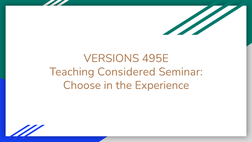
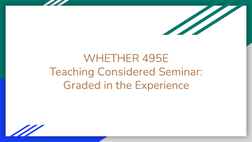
VERSIONS: VERSIONS -> WHETHER
Choose: Choose -> Graded
